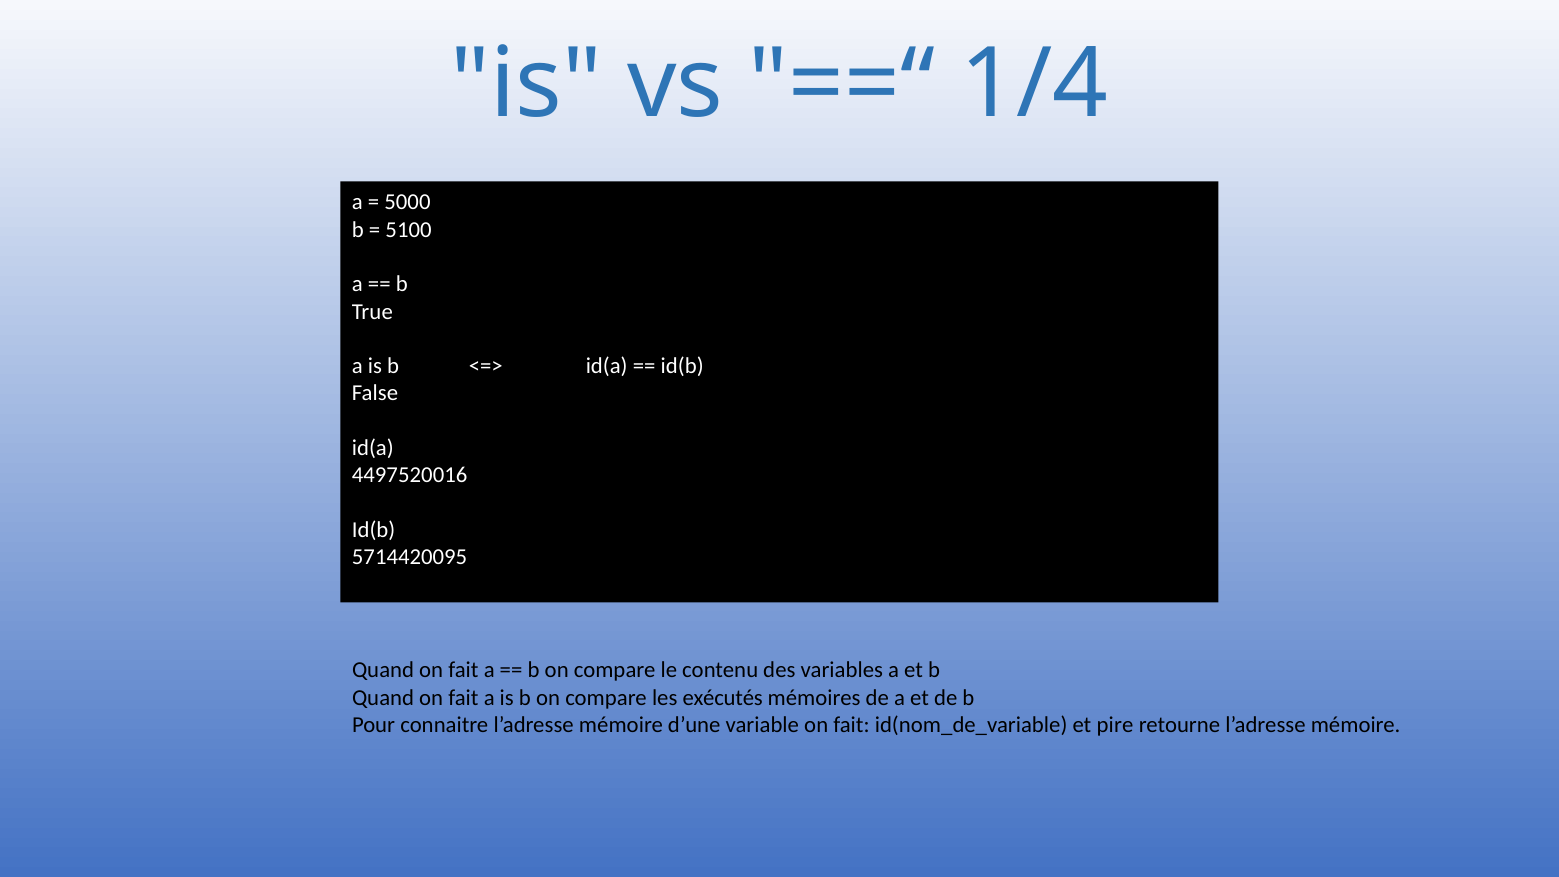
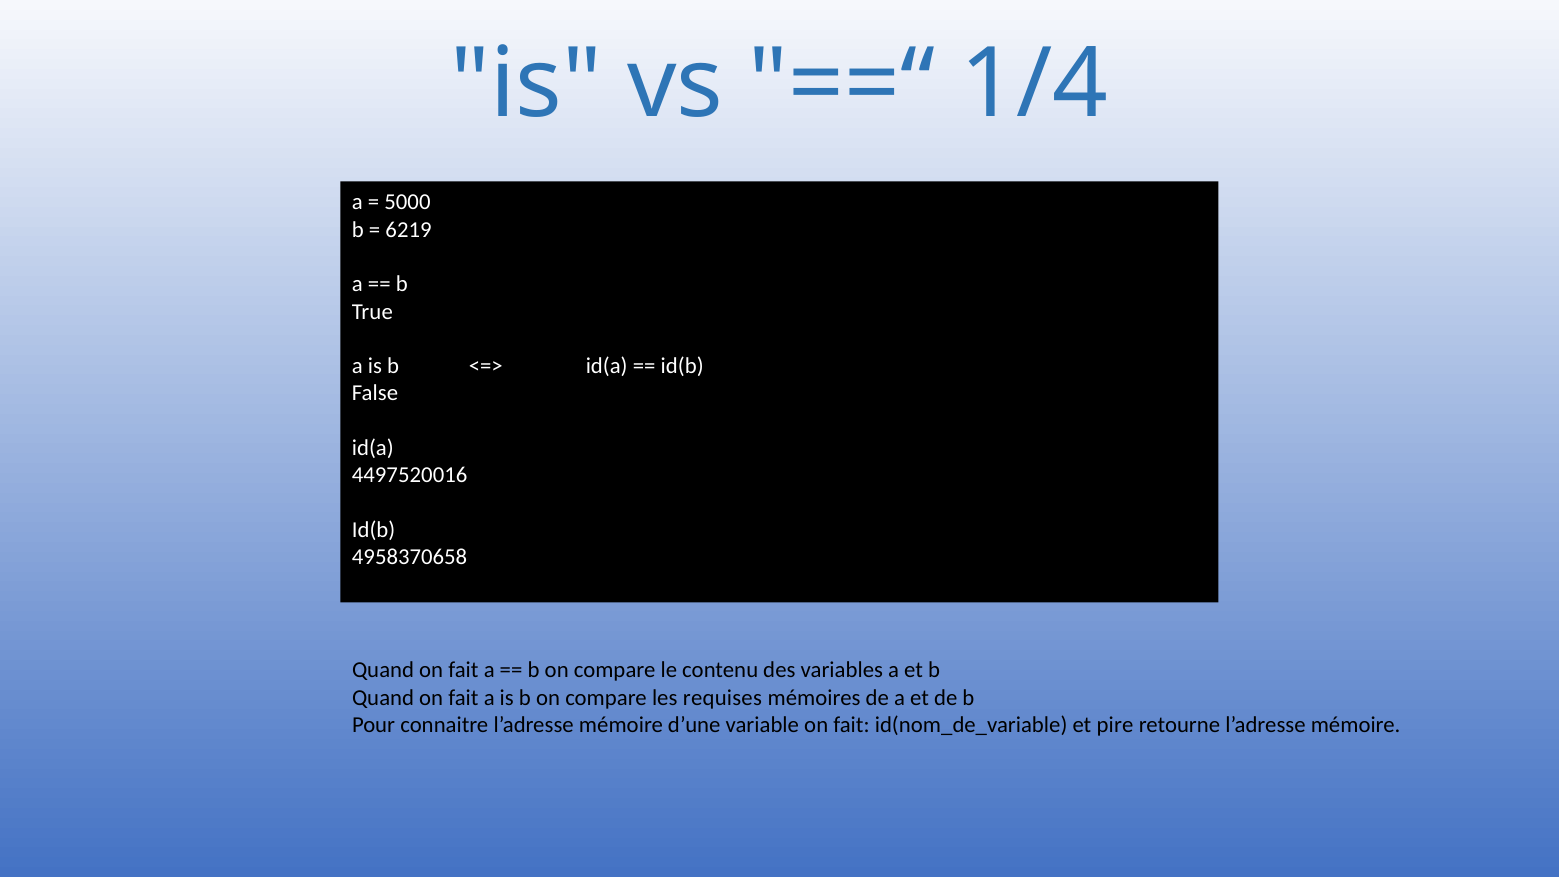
5100: 5100 -> 6219
5714420095: 5714420095 -> 4958370658
exécutés: exécutés -> requises
